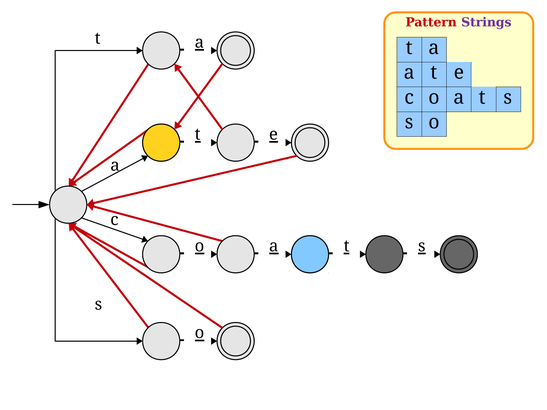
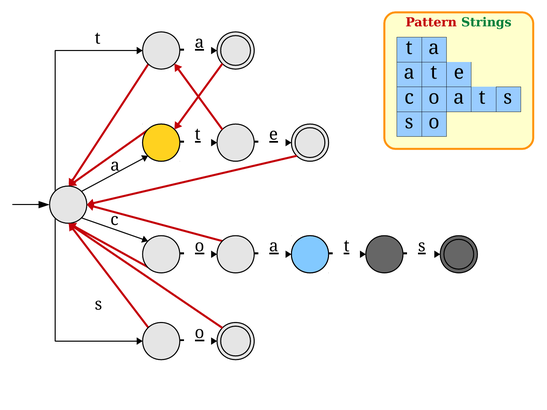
Strings colour: purple -> green
